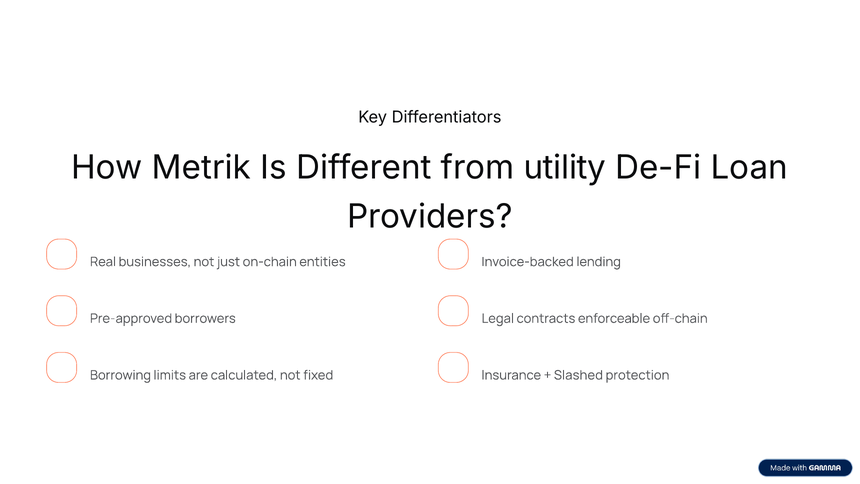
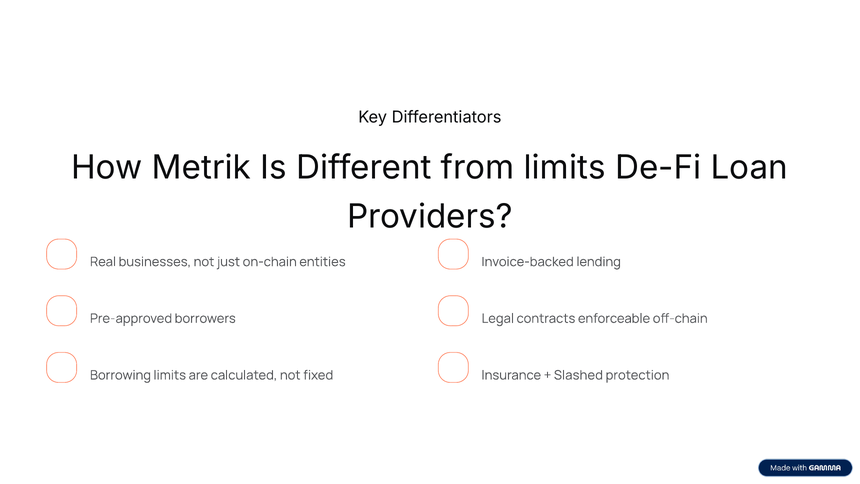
from utility: utility -> limits
